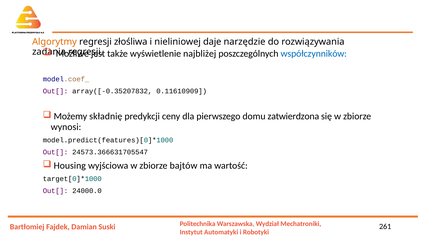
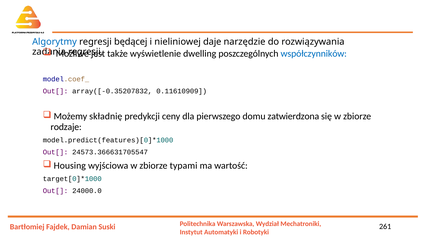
Algorytmy colour: orange -> blue
złośliwa: złośliwa -> będącej
najbliżej: najbliżej -> dwelling
wynosi: wynosi -> rodzaje
bajtów: bajtów -> typami
